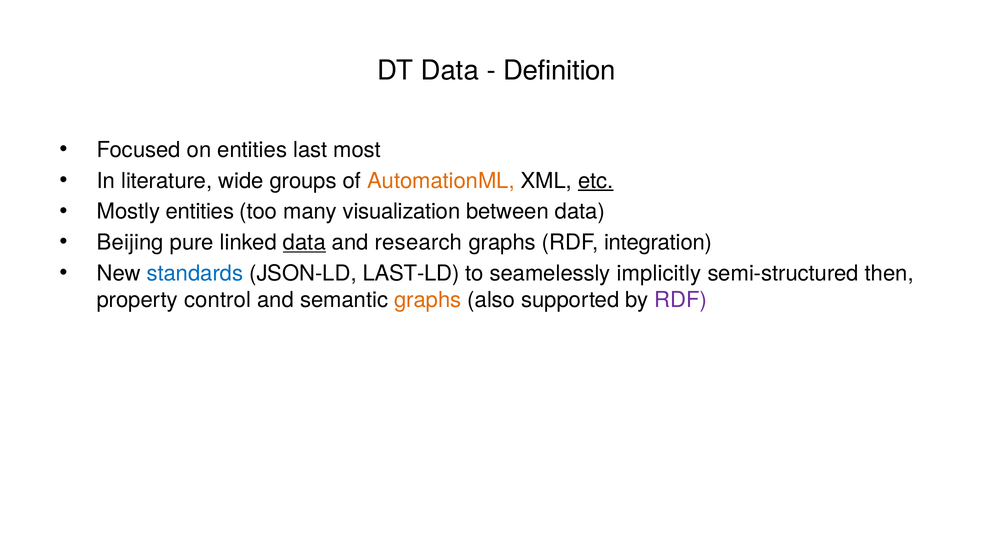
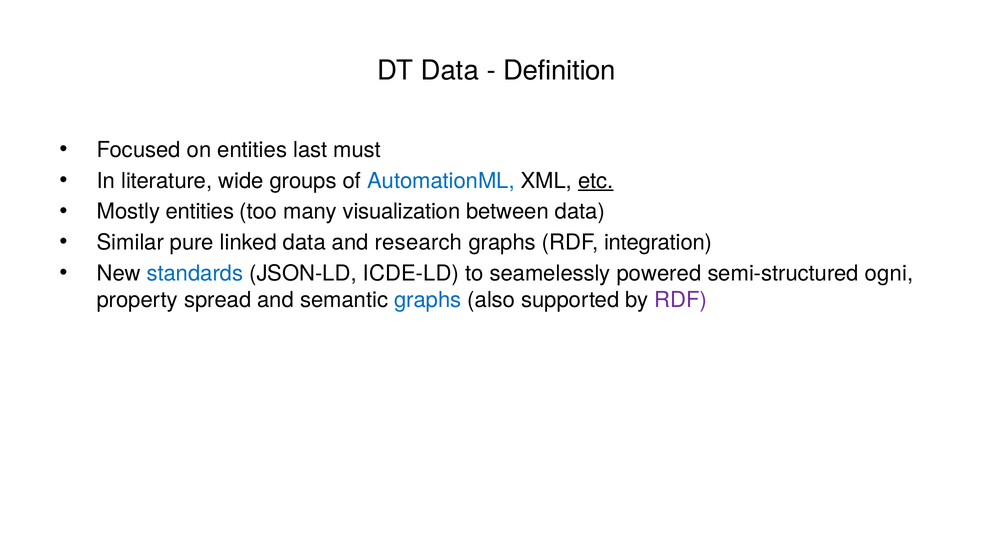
most: most -> must
AutomationML colour: orange -> blue
Beijing: Beijing -> Similar
data at (304, 243) underline: present -> none
LAST-LD: LAST-LD -> ICDE-LD
implicitly: implicitly -> powered
then: then -> ogni
control: control -> spread
graphs at (428, 300) colour: orange -> blue
